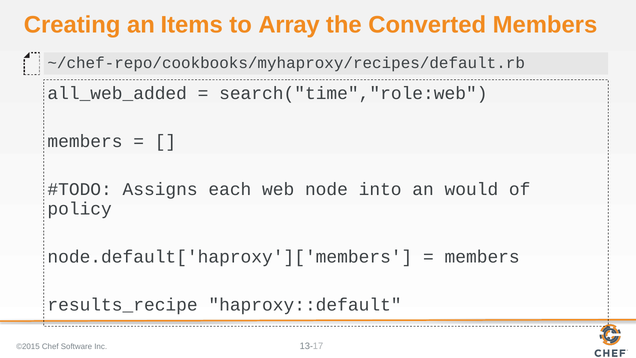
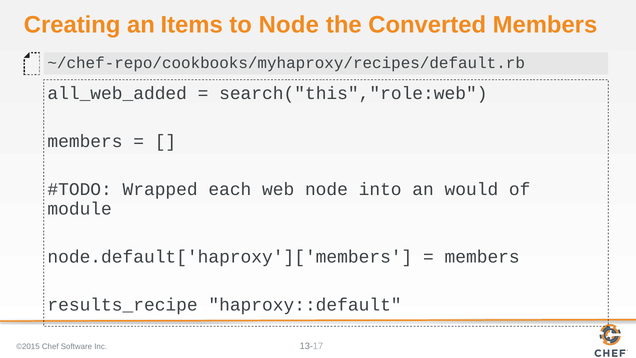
to Array: Array -> Node
search("time","role:web: search("time","role:web -> search("this","role:web
Assigns: Assigns -> Wrapped
policy: policy -> module
